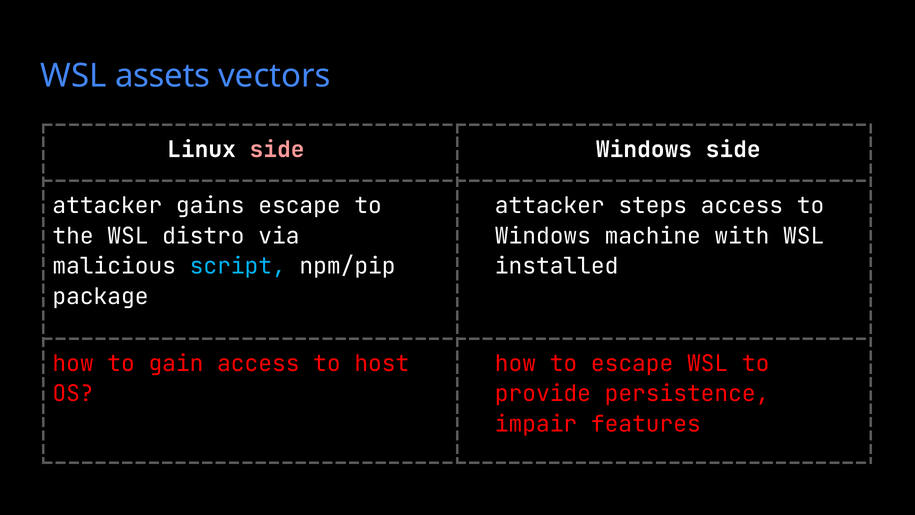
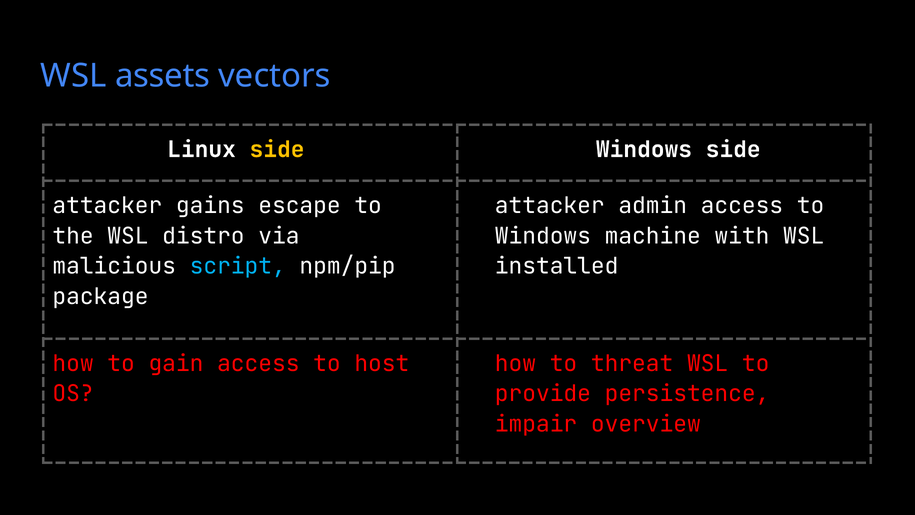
side at (277, 149) colour: pink -> yellow
steps: steps -> admin
to escape: escape -> threat
features: features -> overview
